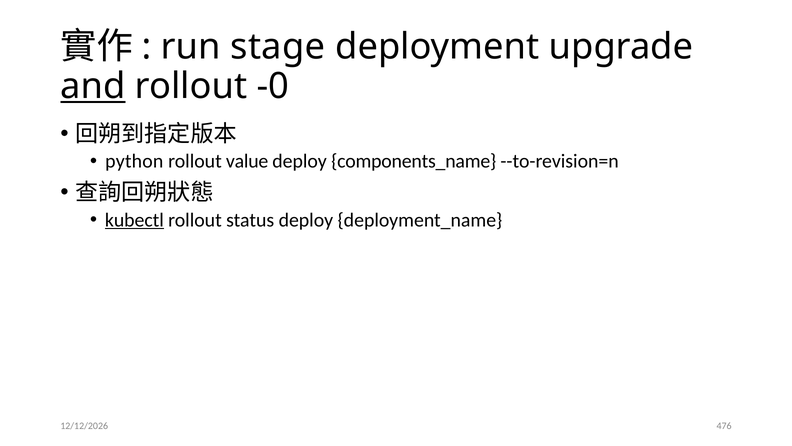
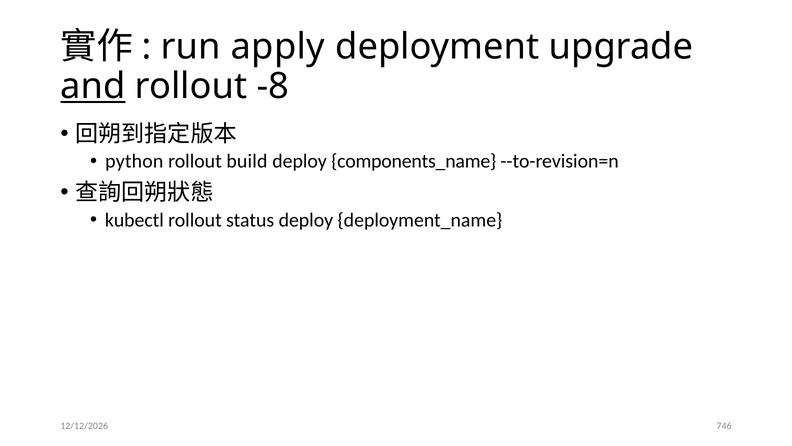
stage: stage -> apply
-0: -0 -> -8
value: value -> build
kubectl underline: present -> none
476: 476 -> 746
